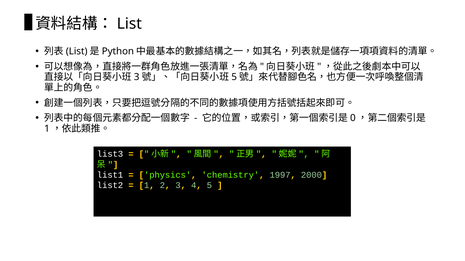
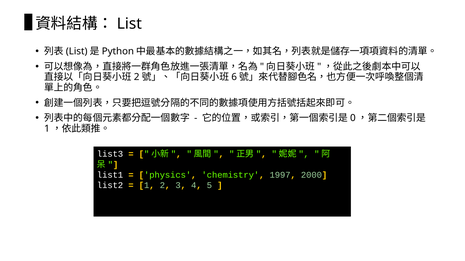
3 at (137, 77): 3 -> 2
5 at (234, 77): 5 -> 6
